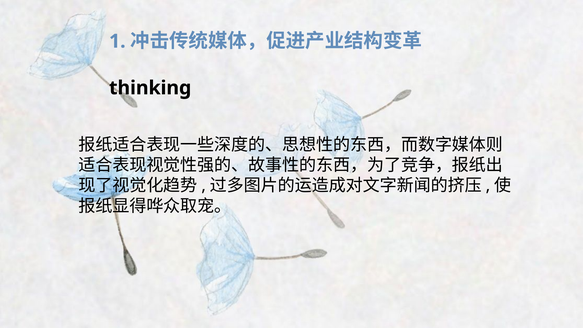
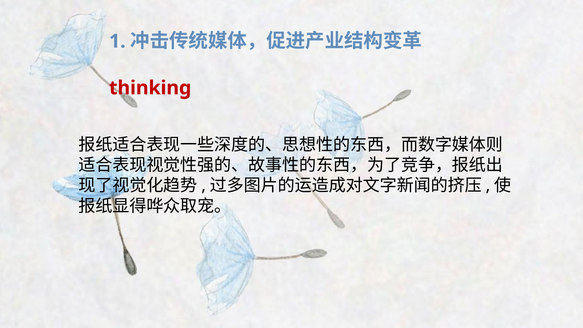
thinking colour: black -> red
